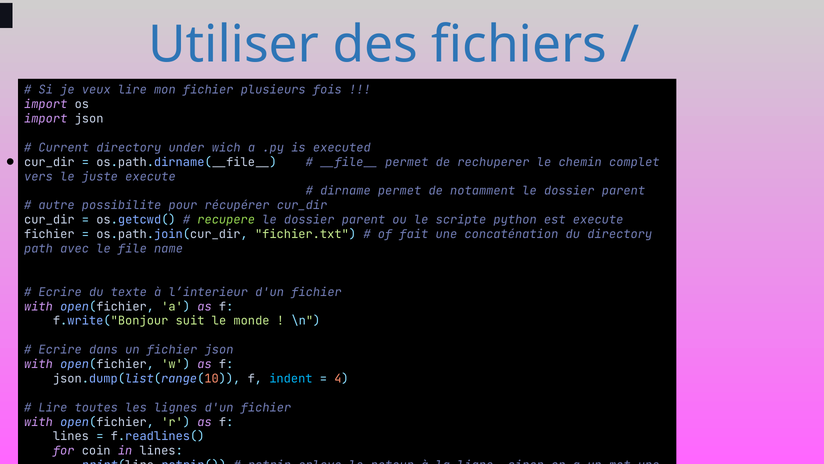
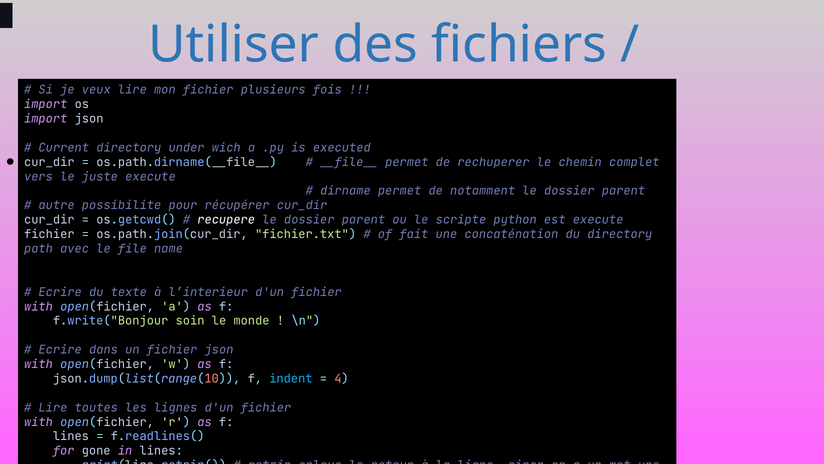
recupere colour: light green -> white
suit: suit -> soin
coin: coin -> gone
